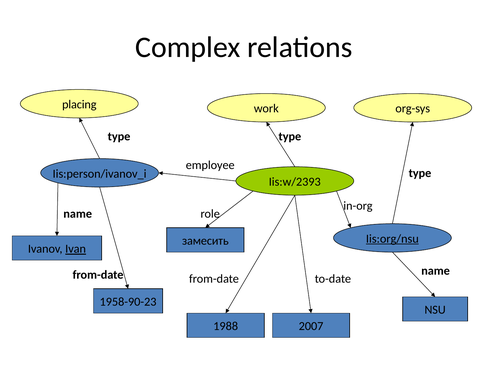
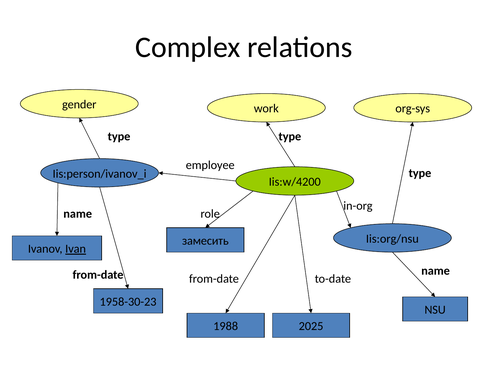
placing: placing -> gender
Iis:w/2393: Iis:w/2393 -> Iis:w/4200
Iis:org/nsu underline: present -> none
1958-90-23: 1958-90-23 -> 1958-30-23
2007: 2007 -> 2025
